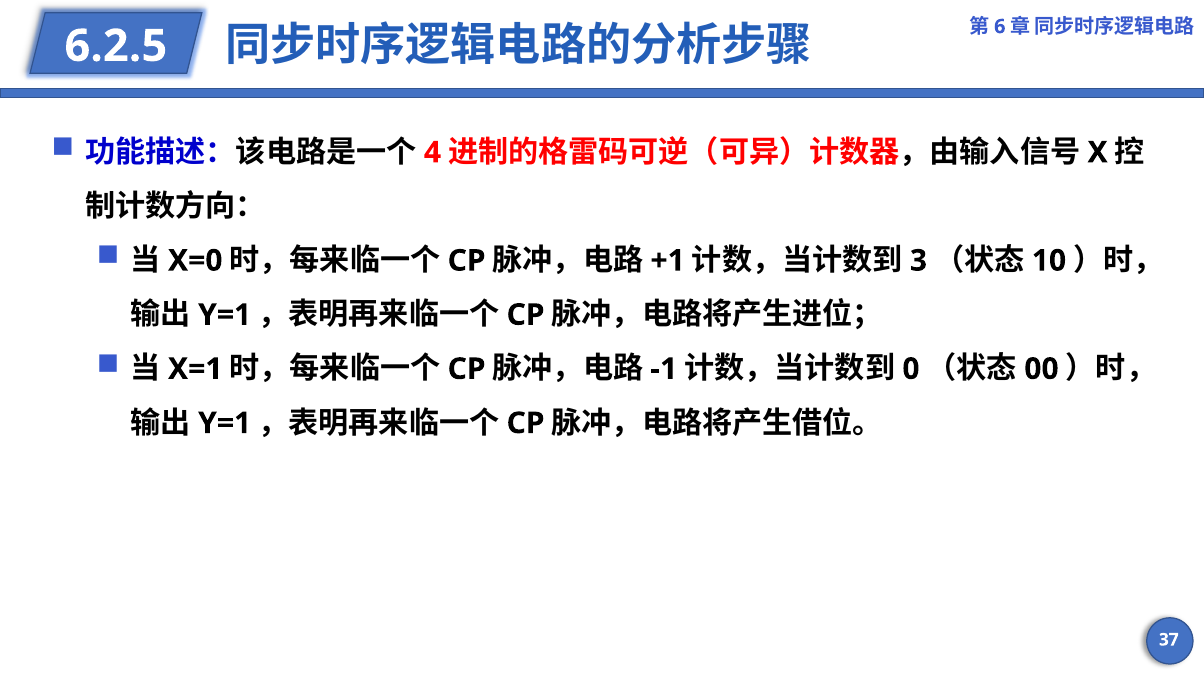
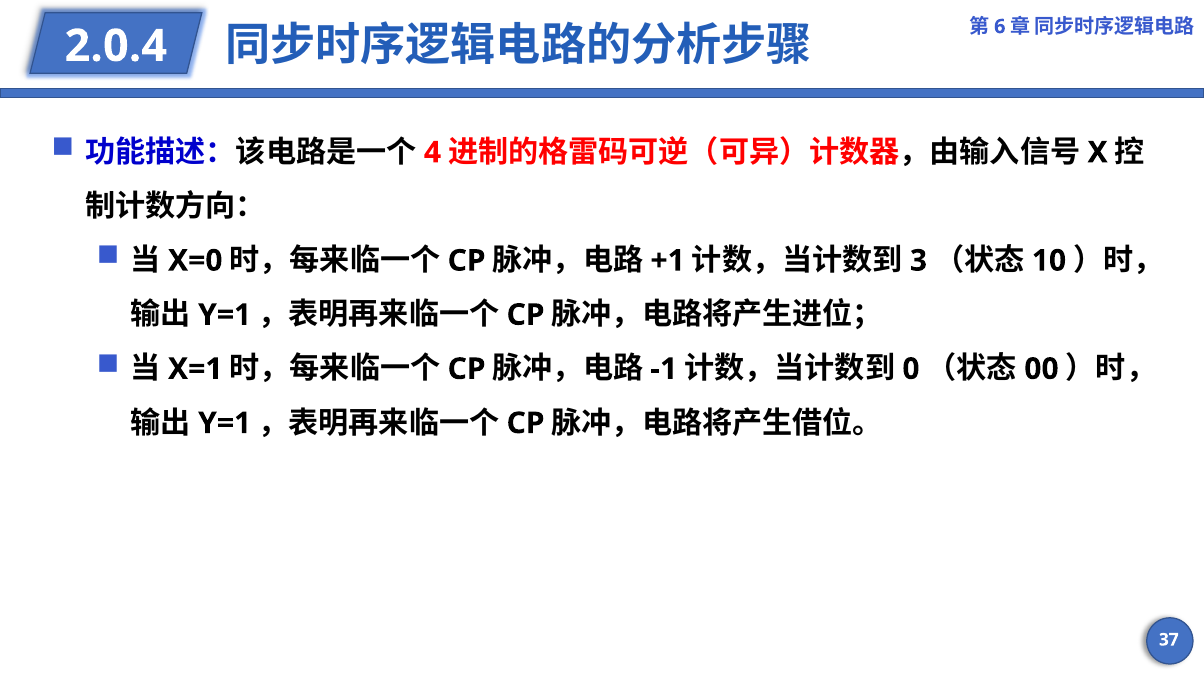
6.2.5: 6.2.5 -> 2.0.4
